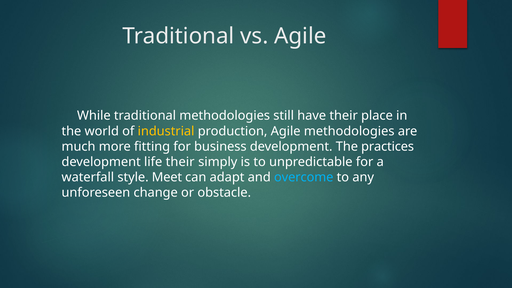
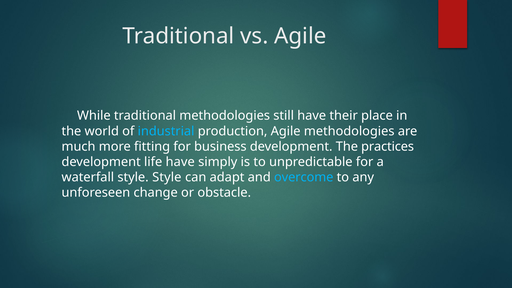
industrial colour: yellow -> light blue
life their: their -> have
style Meet: Meet -> Style
